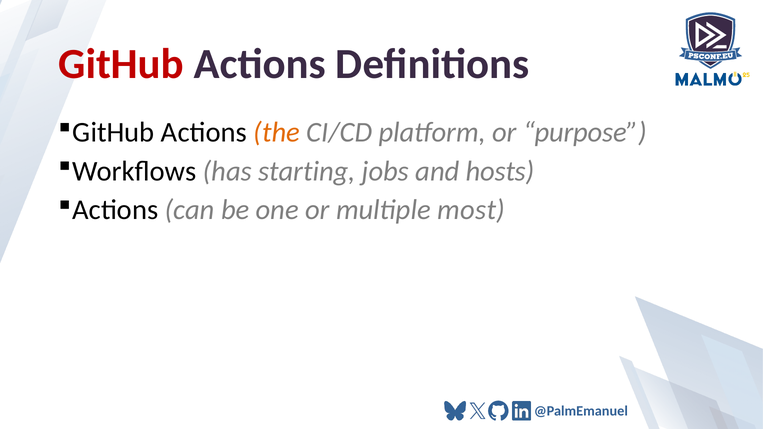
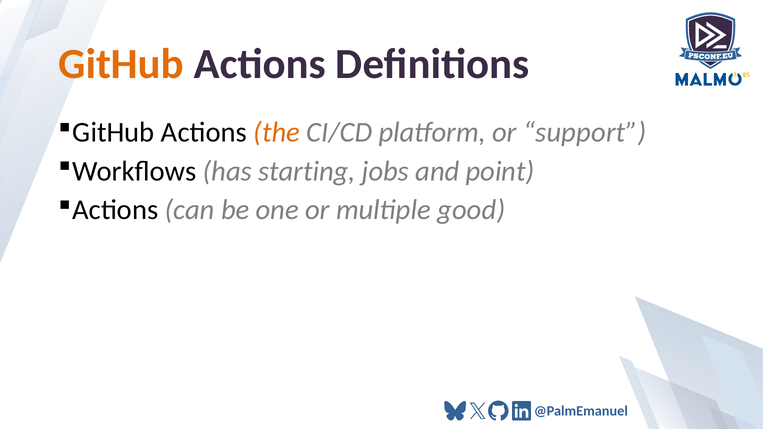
GitHub at (121, 64) colour: red -> orange
purpose: purpose -> support
hosts: hosts -> point
most: most -> good
